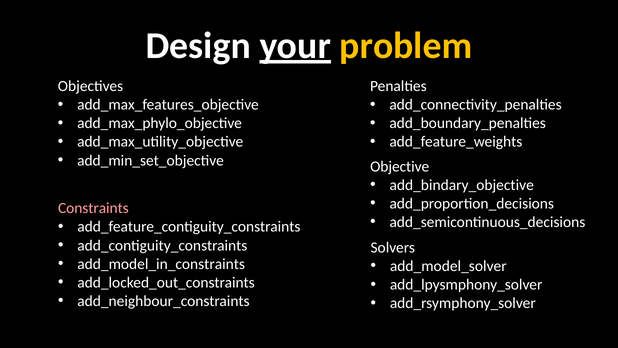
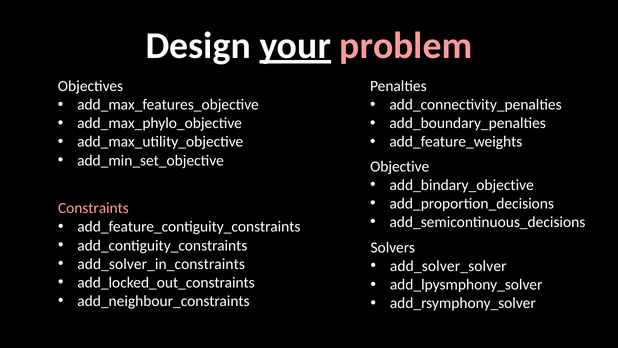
problem colour: yellow -> pink
add_model_in_constraints: add_model_in_constraints -> add_solver_in_constraints
add_model_solver: add_model_solver -> add_solver_solver
